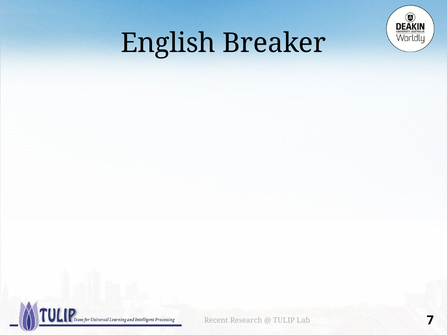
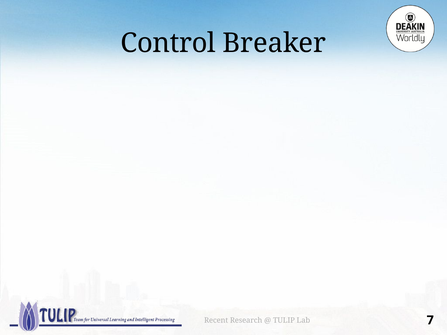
English: English -> Control
